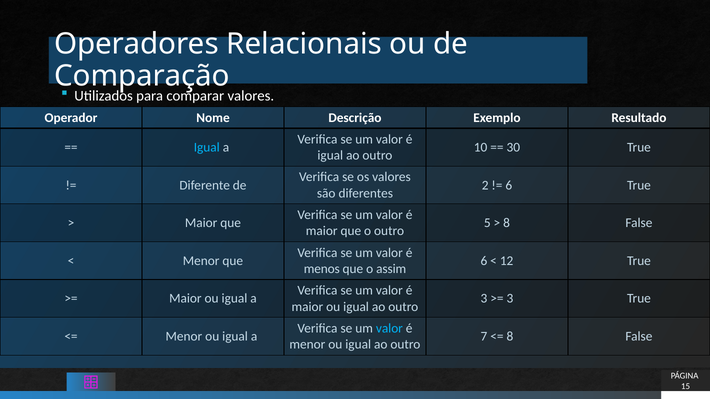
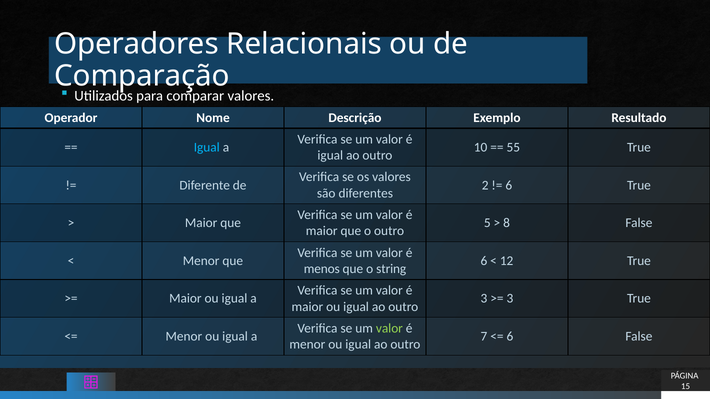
30: 30 -> 55
assim: assim -> string
valor at (389, 329) colour: light blue -> light green
8 at (510, 337): 8 -> 6
